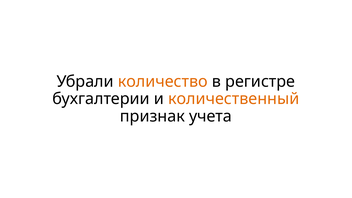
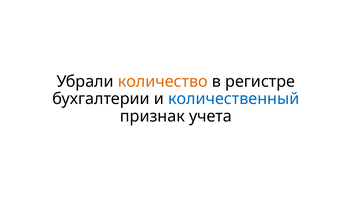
количественный colour: orange -> blue
